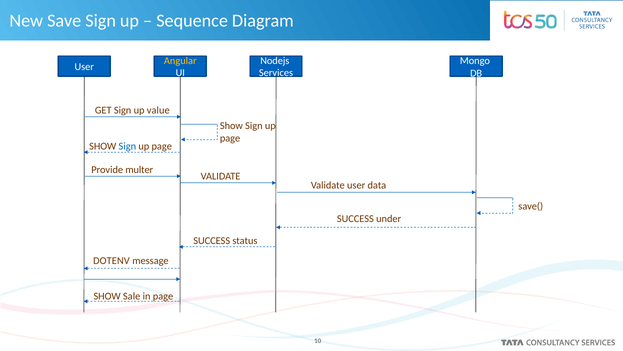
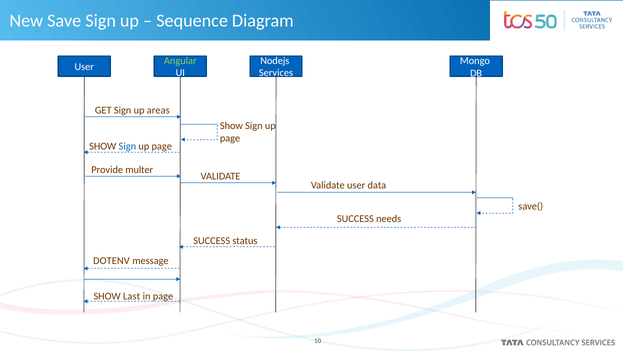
Angular colour: yellow -> light green
value: value -> areas
under: under -> needs
Sale: Sale -> Last
